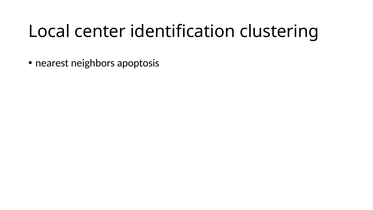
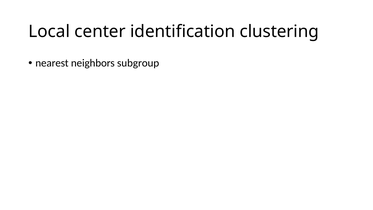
apoptosis: apoptosis -> subgroup
